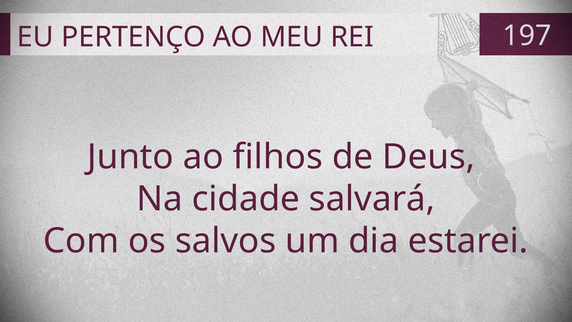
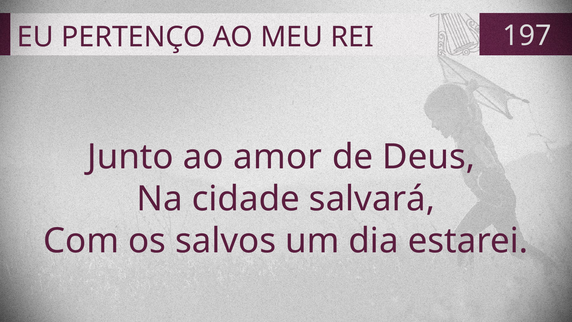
filhos: filhos -> amor
